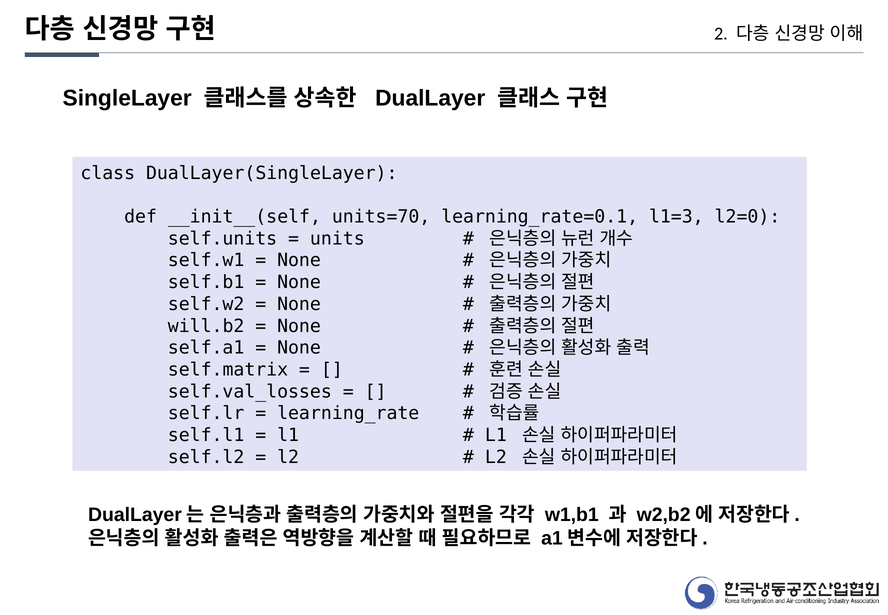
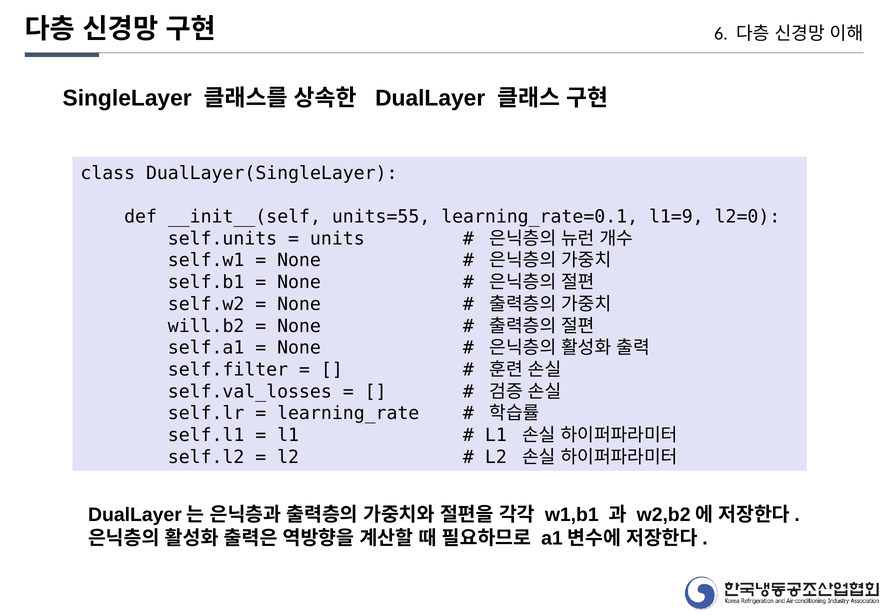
2: 2 -> 6
units=70: units=70 -> units=55
l1=3: l1=3 -> l1=9
self.matrix: self.matrix -> self.filter
